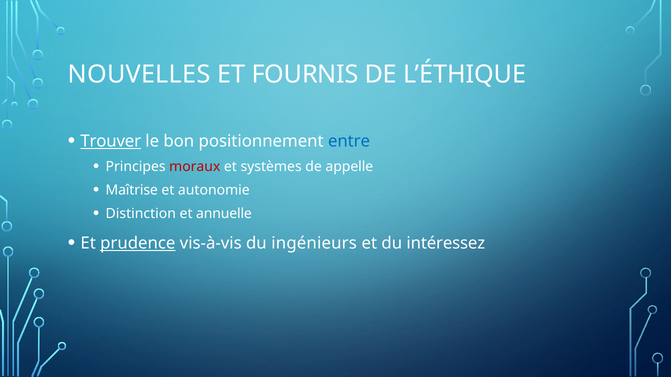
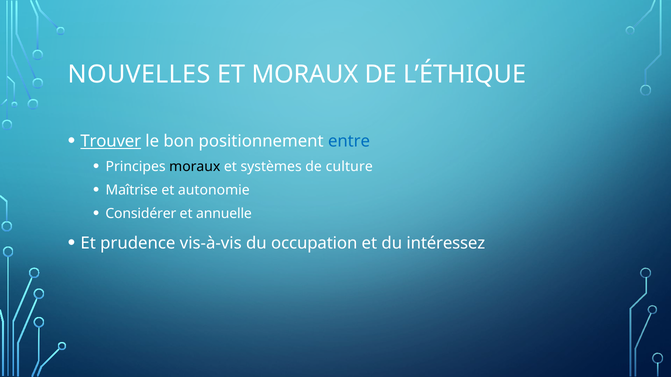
ET FOURNIS: FOURNIS -> MORAUX
moraux at (195, 167) colour: red -> black
appelle: appelle -> culture
Distinction: Distinction -> Considérer
prudence underline: present -> none
ingénieurs: ingénieurs -> occupation
